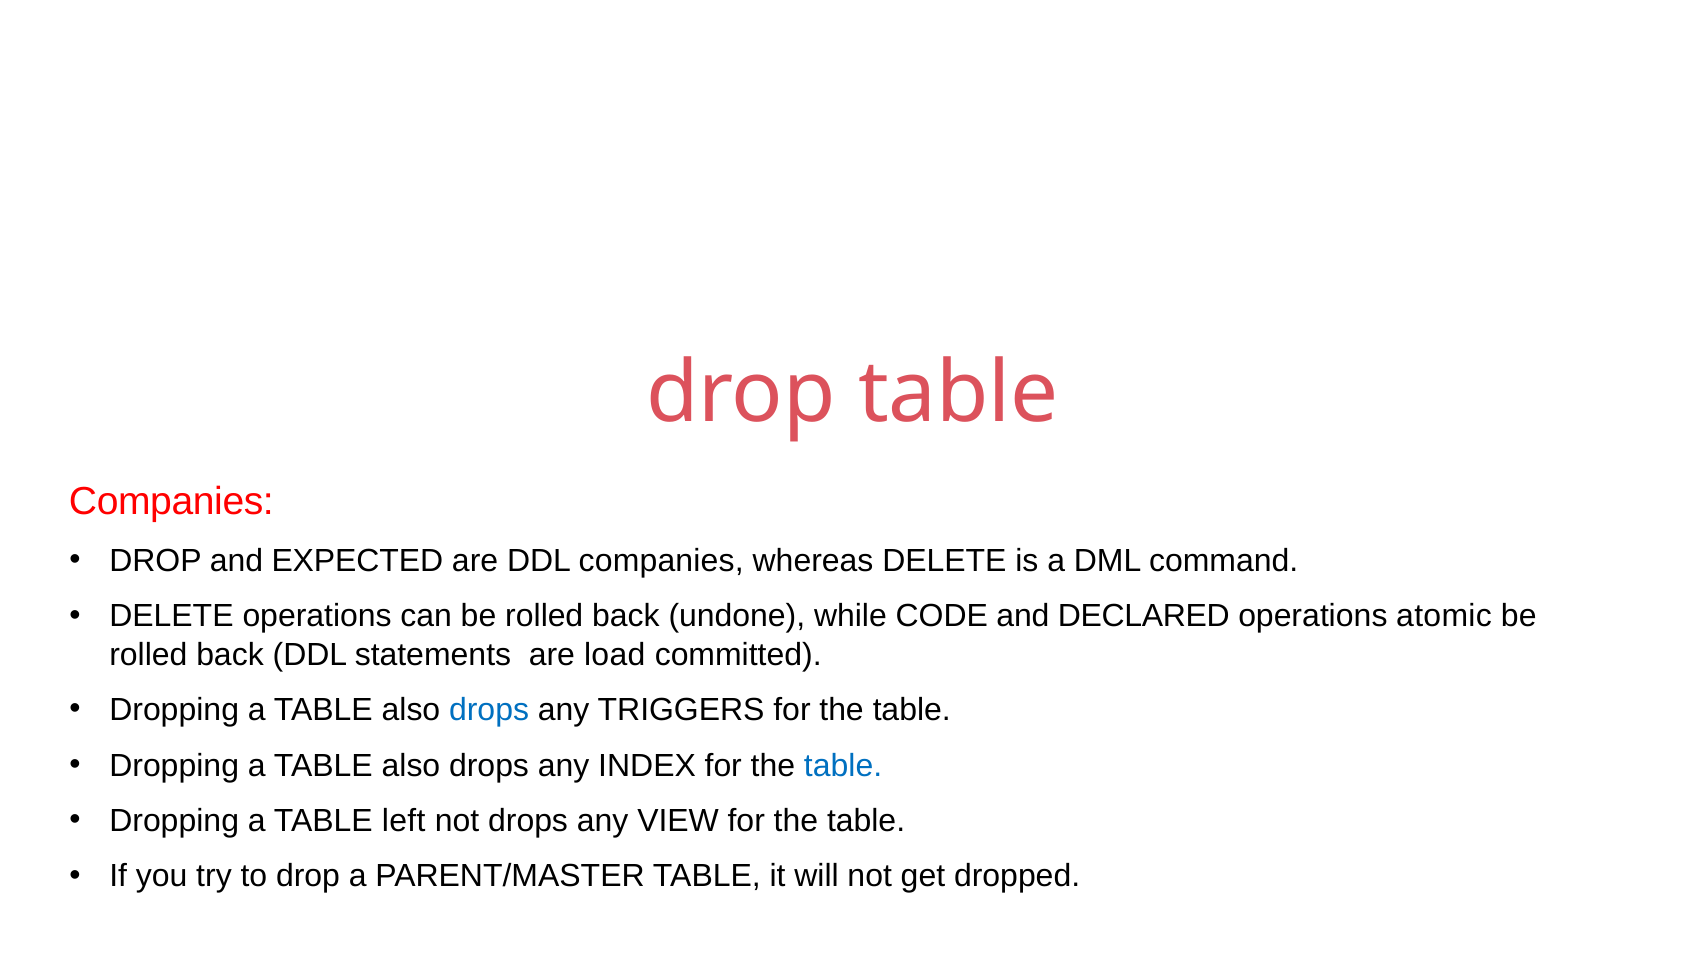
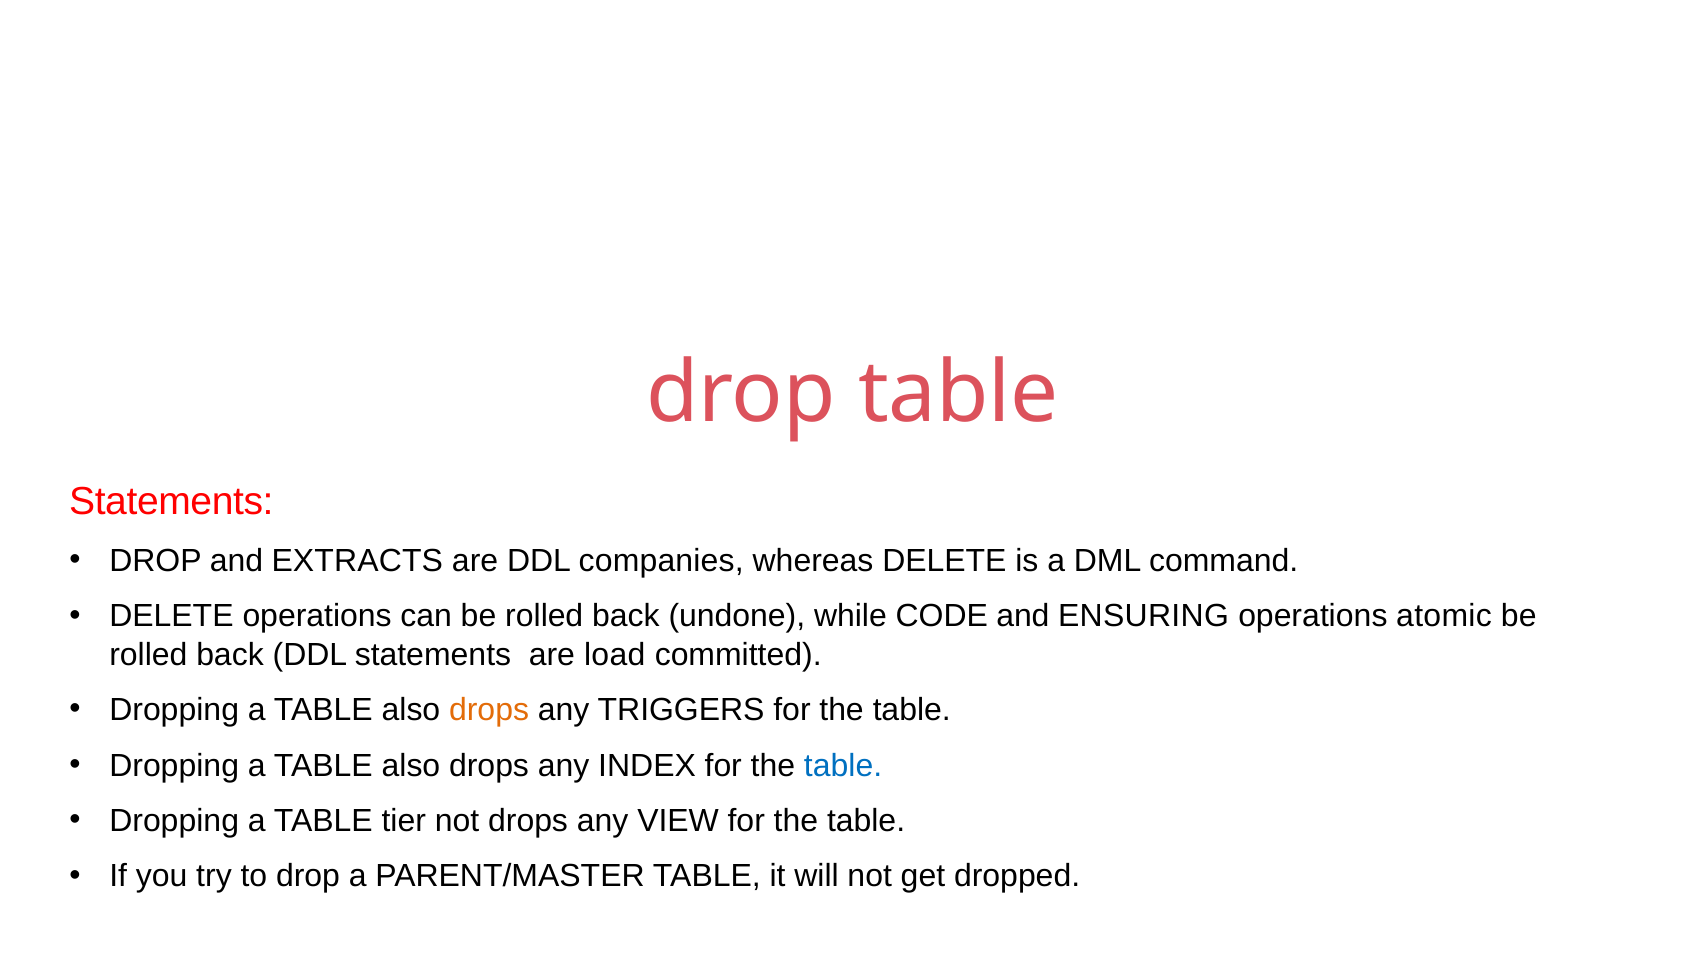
Companies at (171, 502): Companies -> Statements
EXPECTED: EXPECTED -> EXTRACTS
DECLARED: DECLARED -> ENSURING
drops at (489, 710) colour: blue -> orange
left: left -> tier
